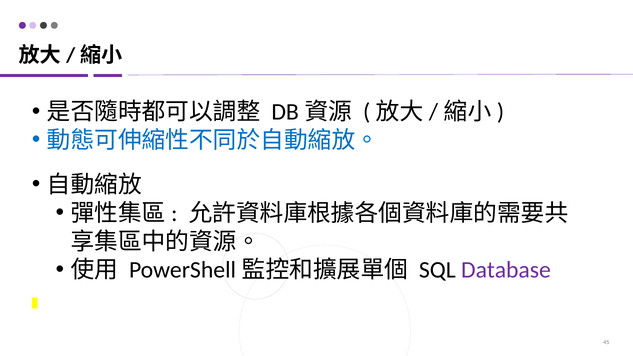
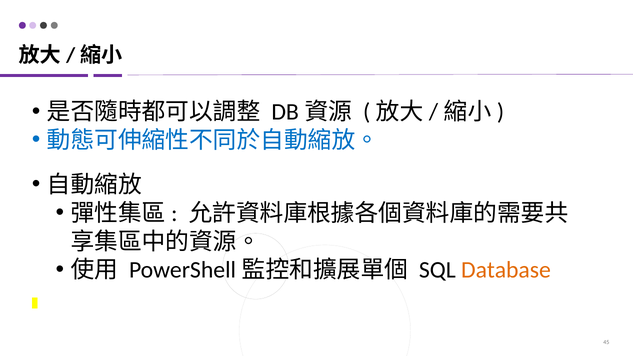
Database colour: purple -> orange
